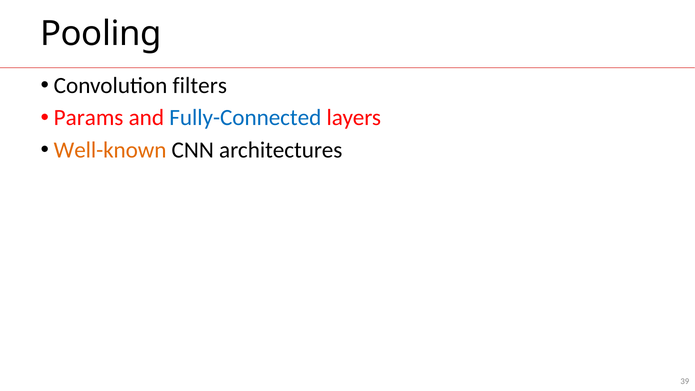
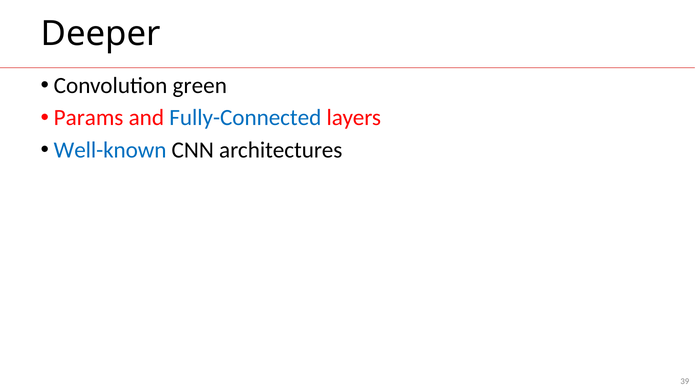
Pooling: Pooling -> Deeper
filters: filters -> green
Well-known colour: orange -> blue
